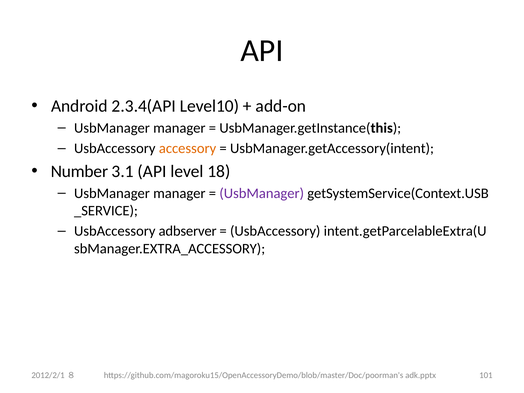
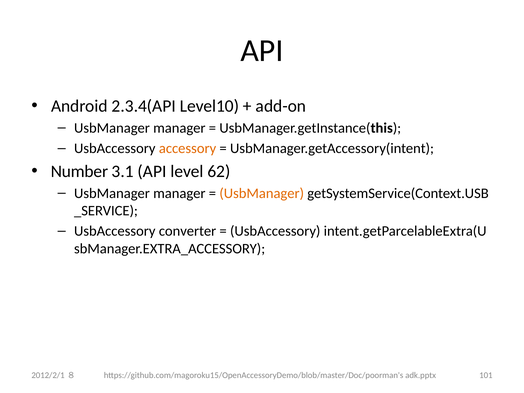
18: 18 -> 62
UsbManager at (262, 193) colour: purple -> orange
adbserver: adbserver -> converter
